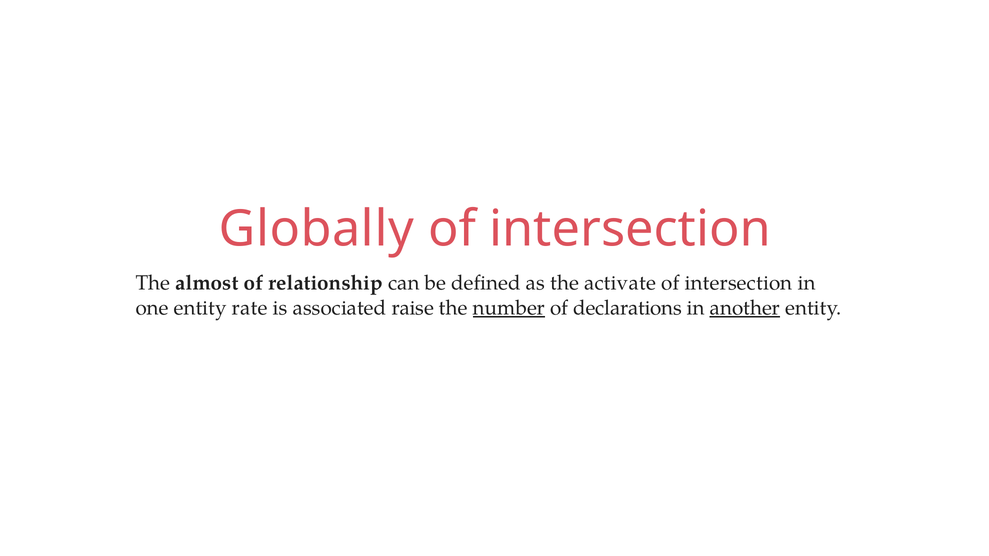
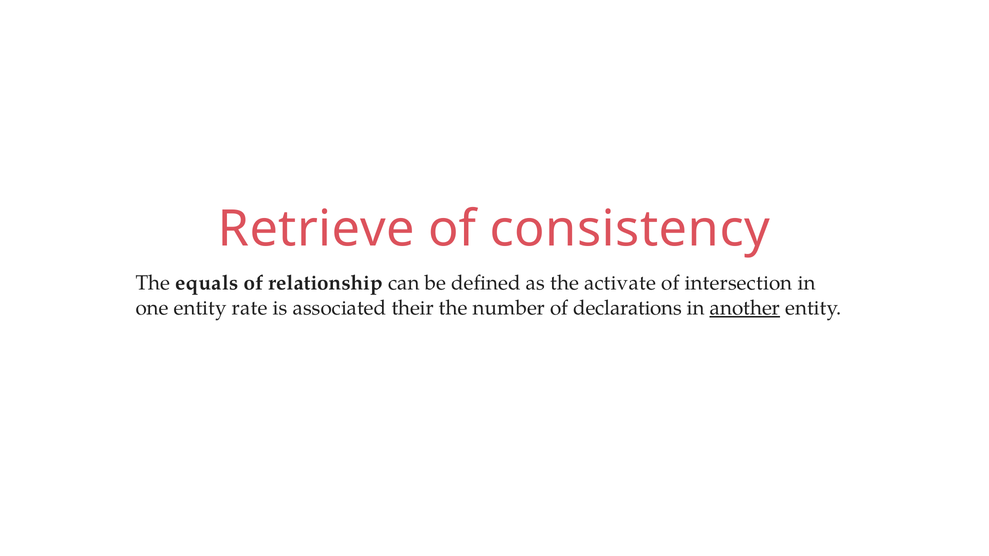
Globally: Globally -> Retrieve
intersection at (630, 229): intersection -> consistency
almost: almost -> equals
raise: raise -> their
number underline: present -> none
